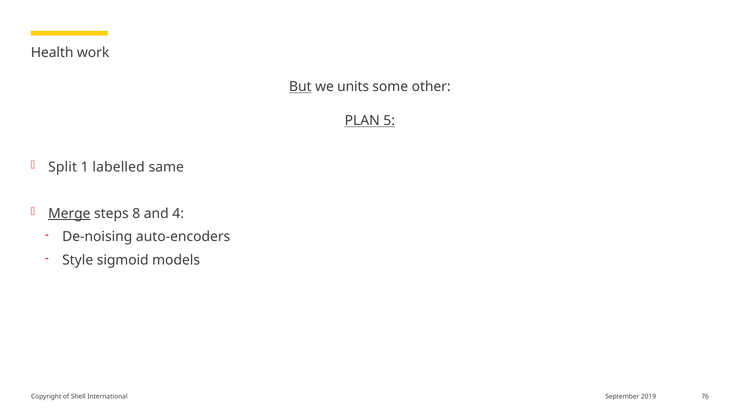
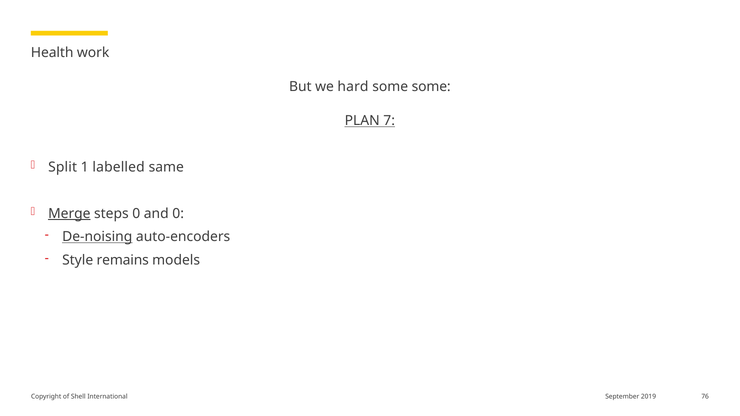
But underline: present -> none
units: units -> hard
some other: other -> some
5: 5 -> 7
steps 8: 8 -> 0
and 4: 4 -> 0
De-noising underline: none -> present
sigmoid: sigmoid -> remains
